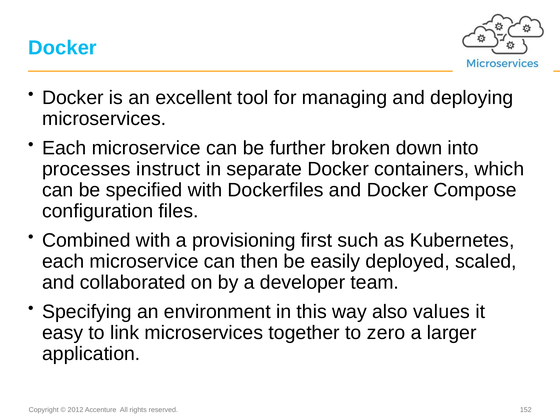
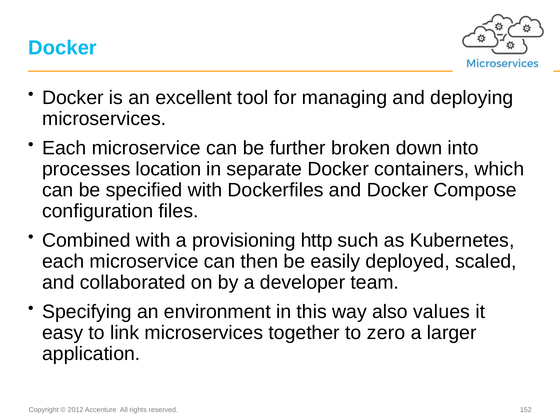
instruct: instruct -> location
first: first -> http
